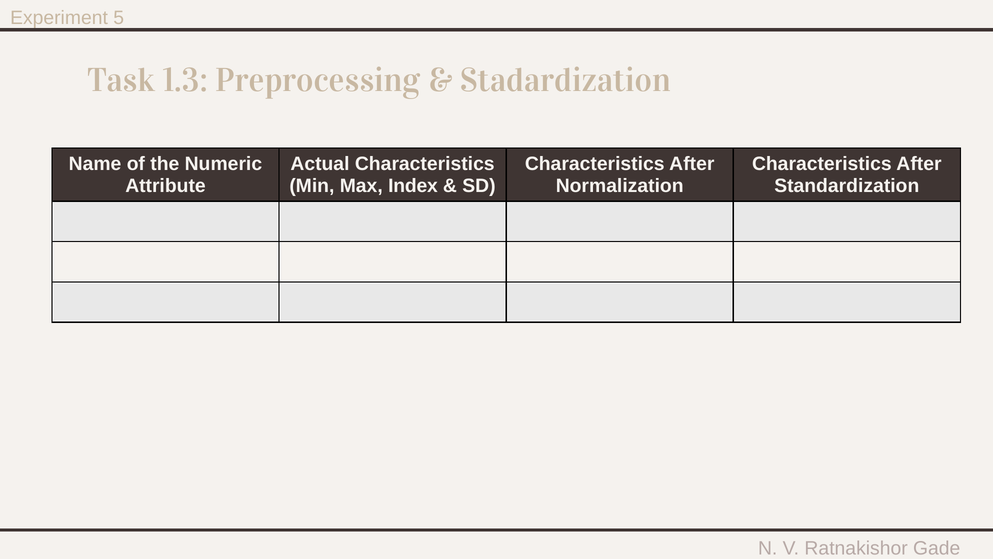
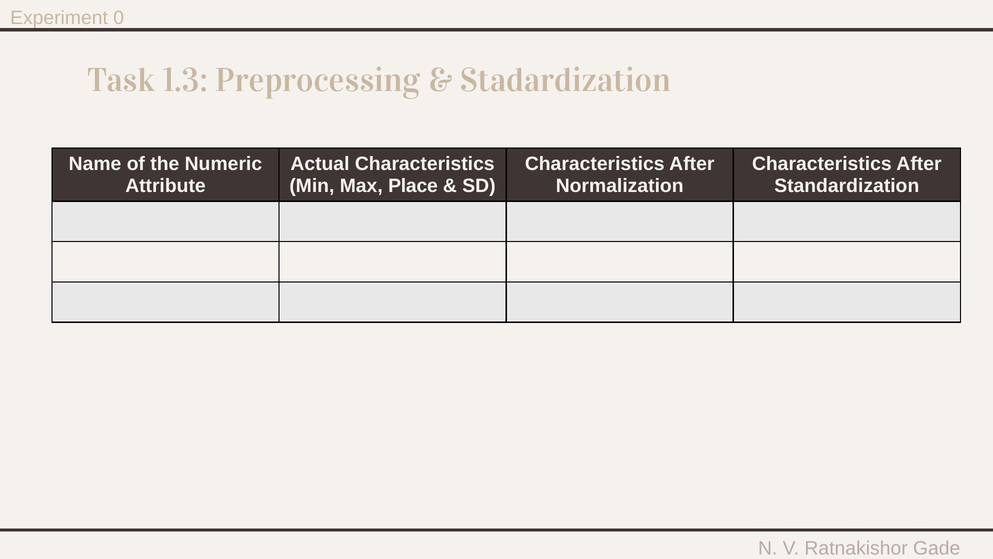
5: 5 -> 0
Index: Index -> Place
